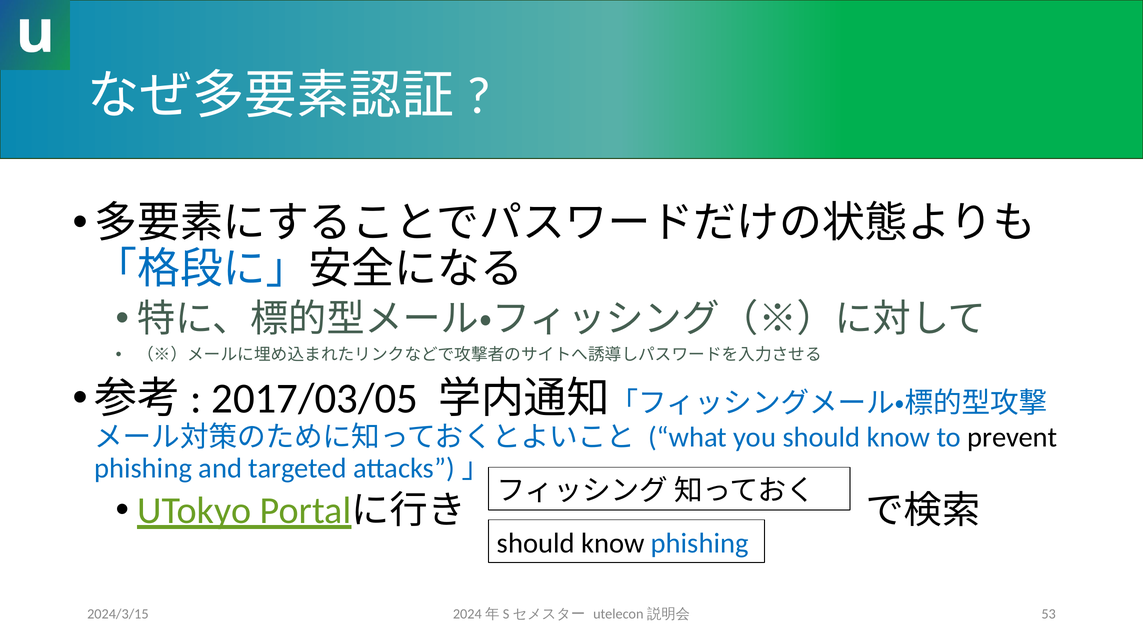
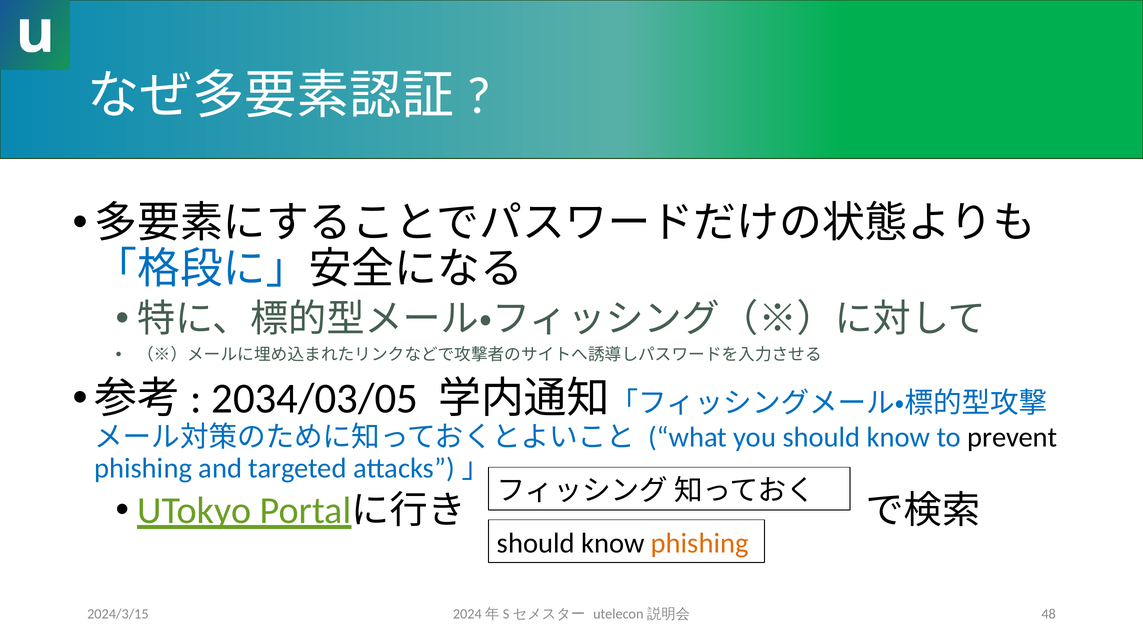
2017/03/05: 2017/03/05 -> 2034/03/05
phishing at (700, 543) colour: blue -> orange
53: 53 -> 48
